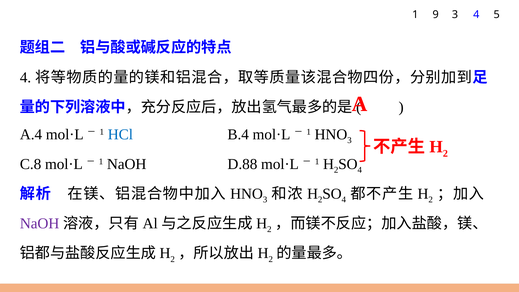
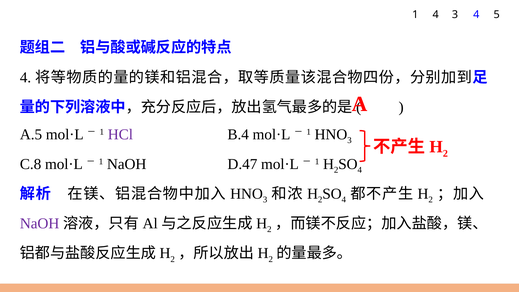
1 9: 9 -> 4
A.4: A.4 -> A.5
HCl colour: blue -> purple
D.88: D.88 -> D.47
